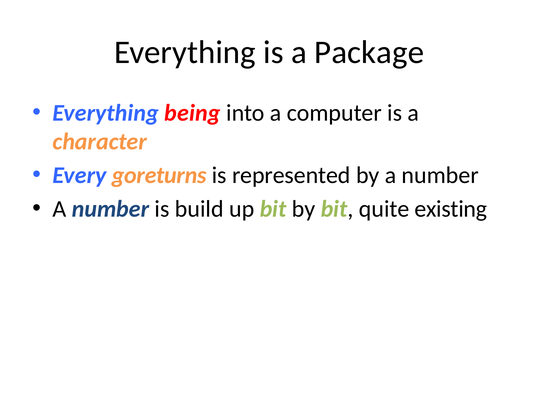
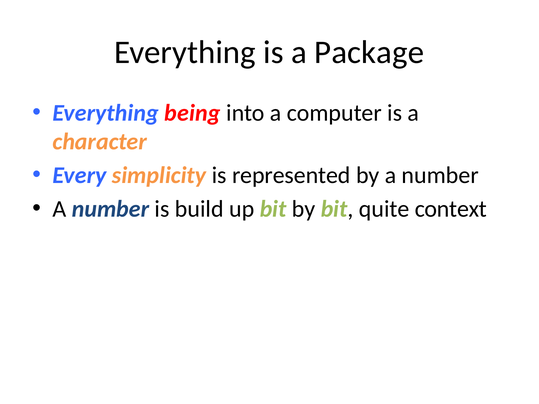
goreturns: goreturns -> simplicity
existing: existing -> context
